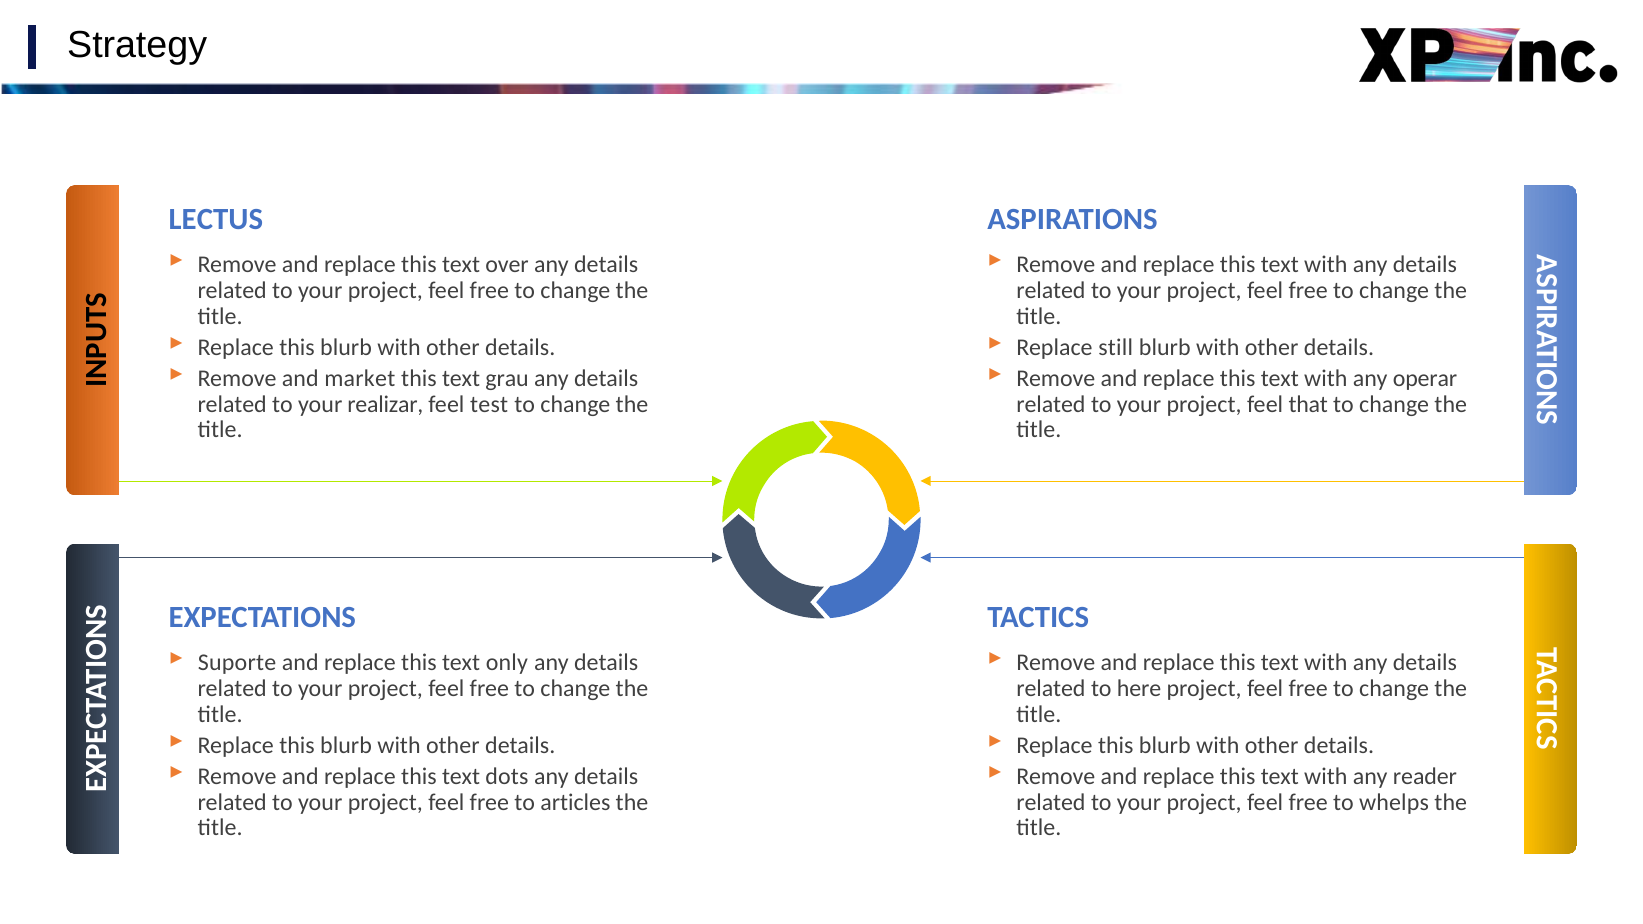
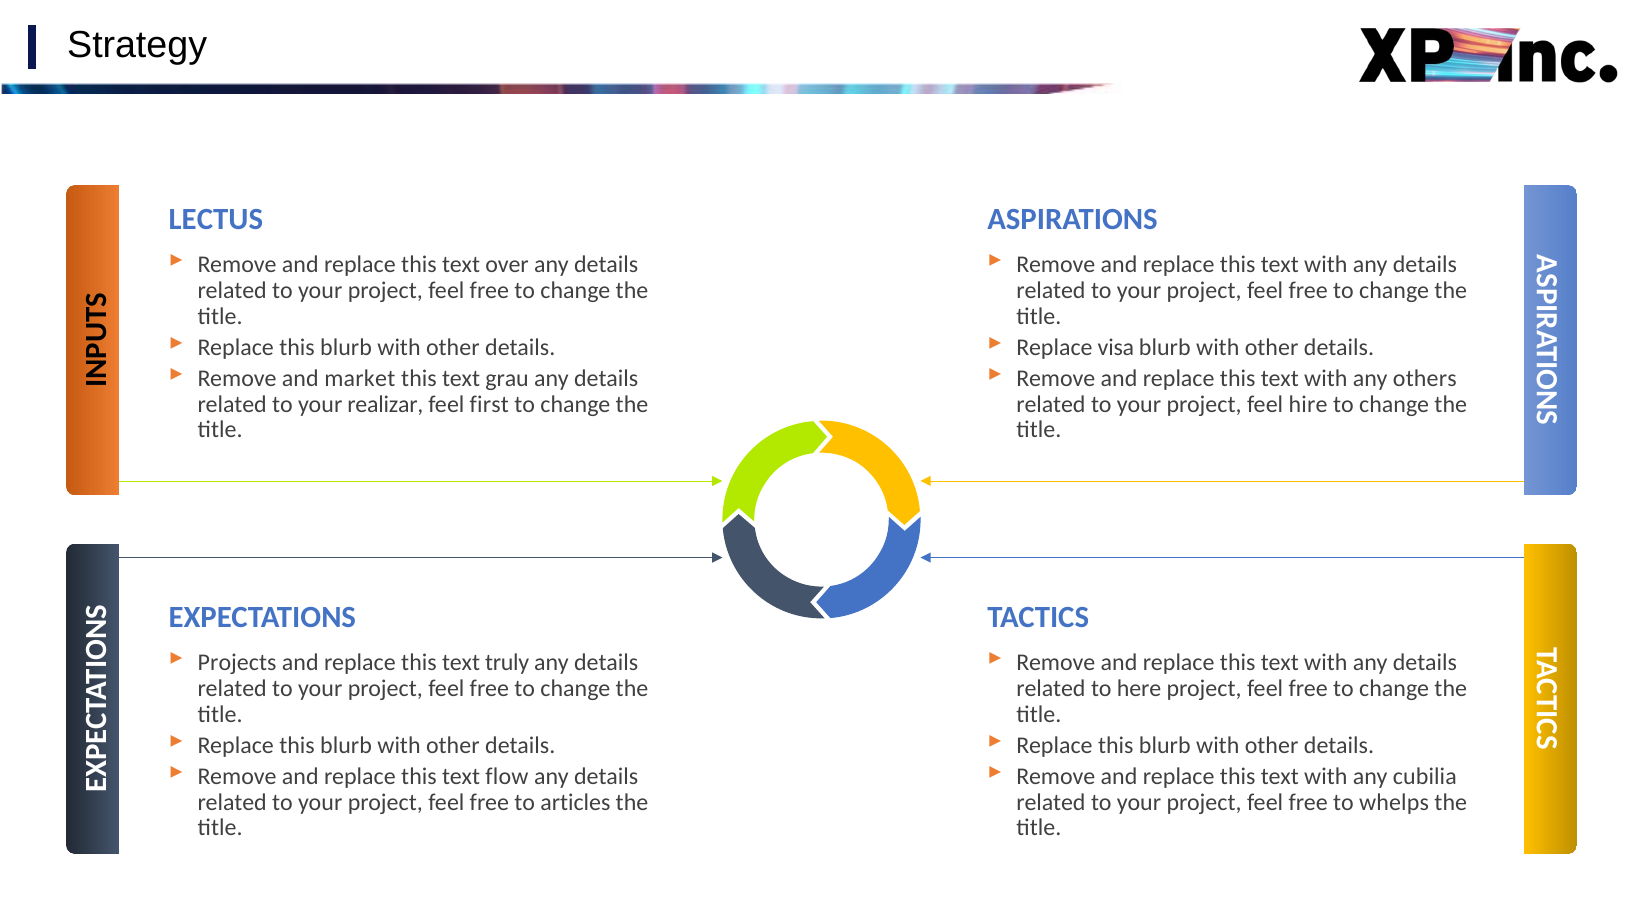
still: still -> visa
operar: operar -> others
test: test -> first
that: that -> hire
Suporte: Suporte -> Projects
only: only -> truly
dots: dots -> flow
reader: reader -> cubilia
